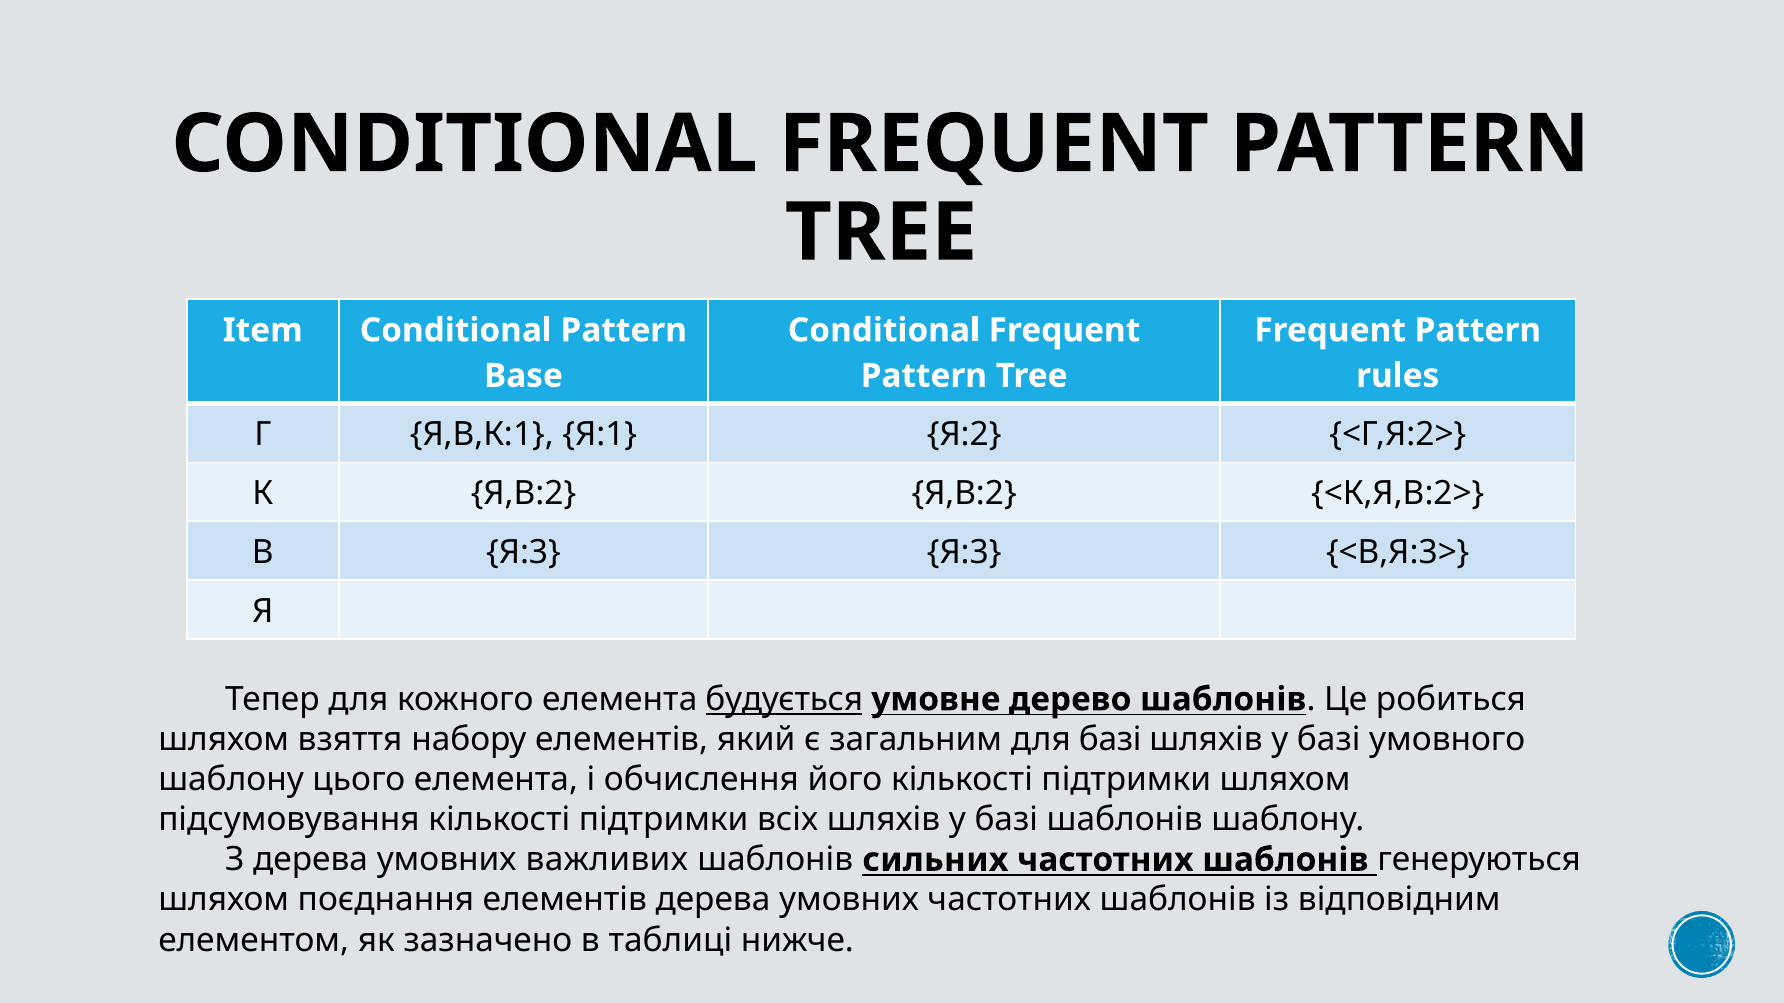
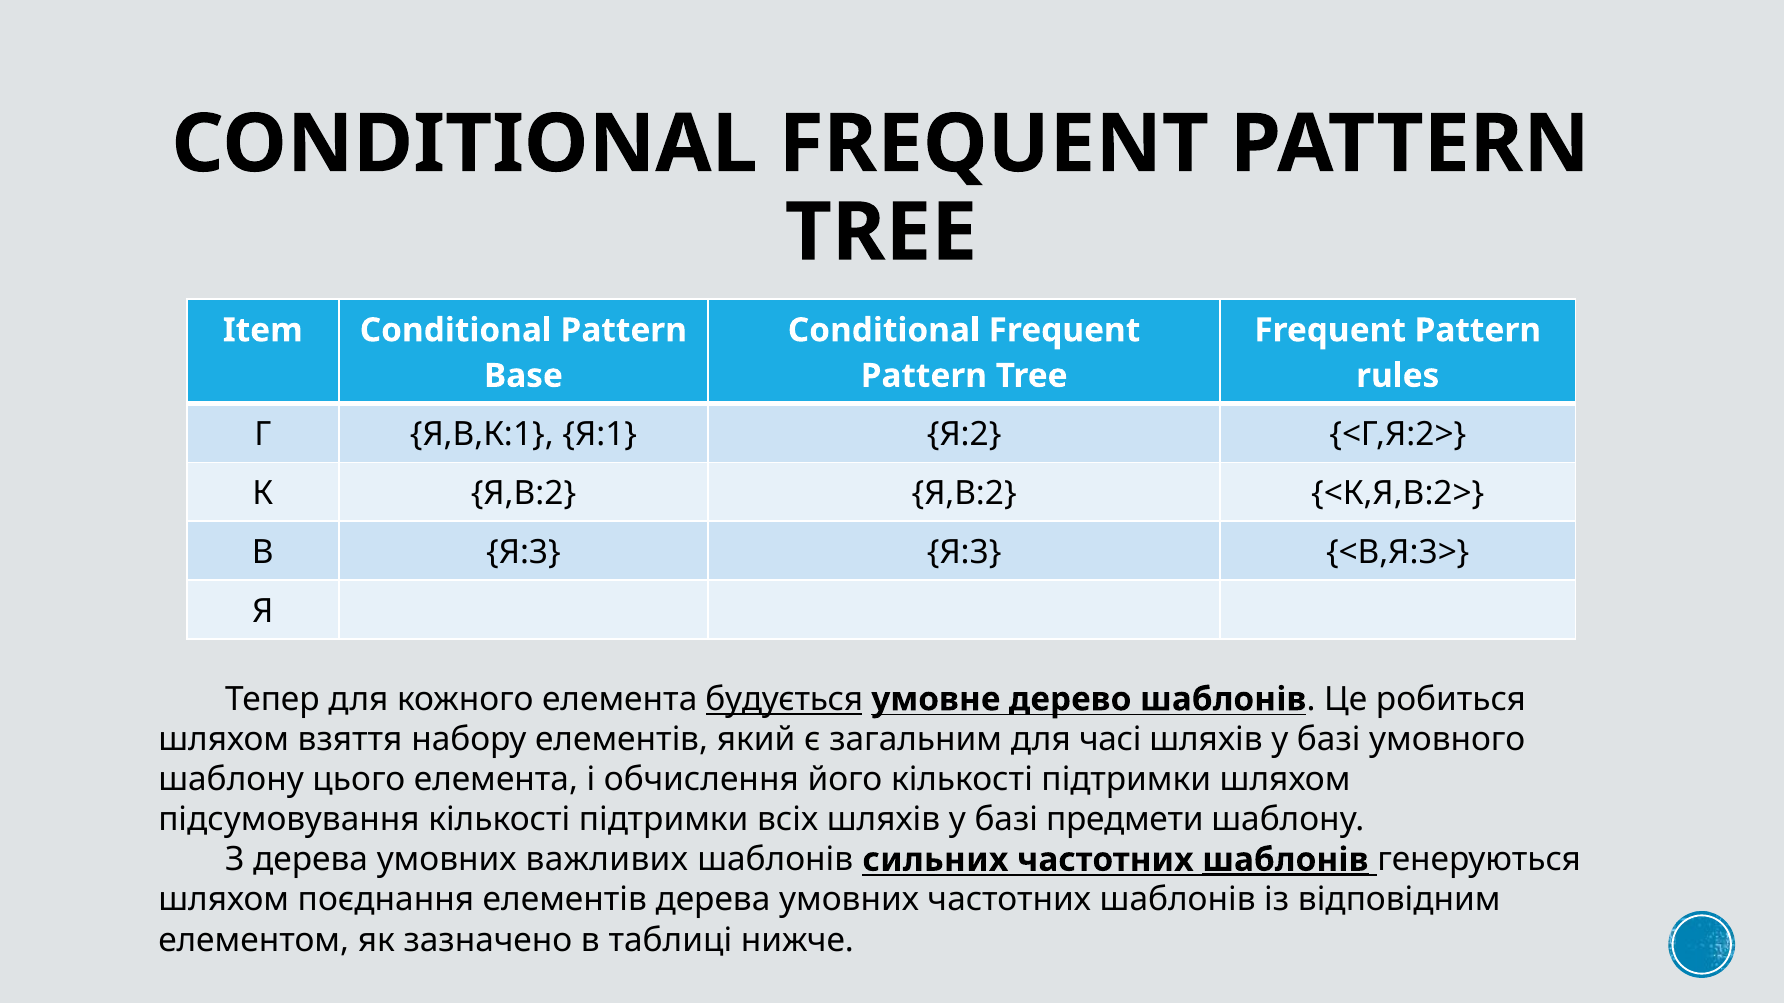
для базі: базі -> часі
базі шаблонів: шаблонів -> предмети
шаблонів at (1285, 860) underline: none -> present
